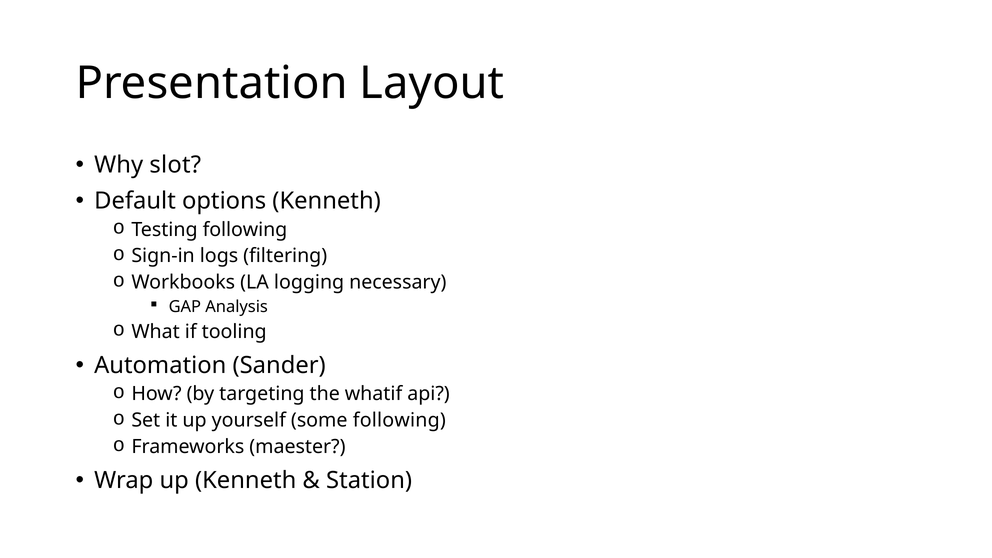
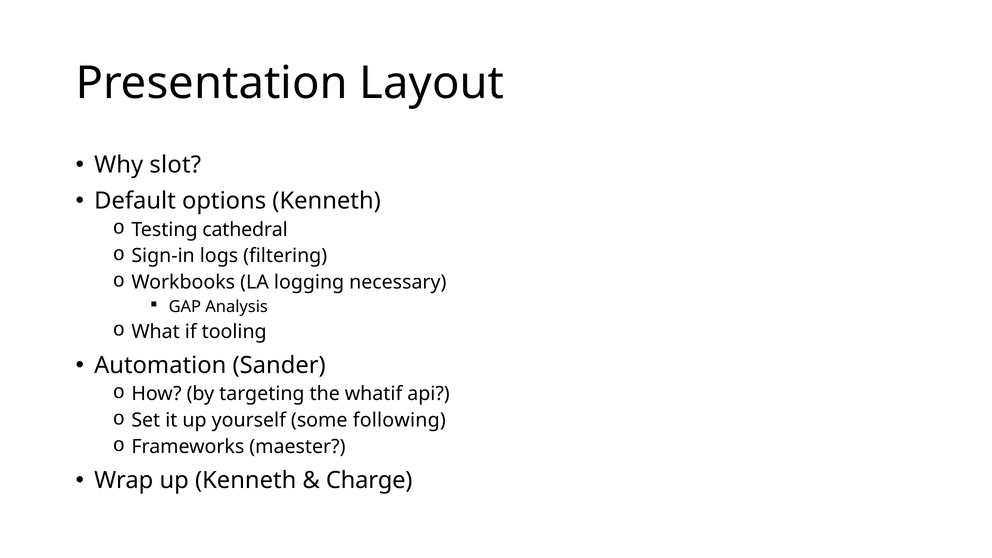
Testing following: following -> cathedral
Station: Station -> Charge
